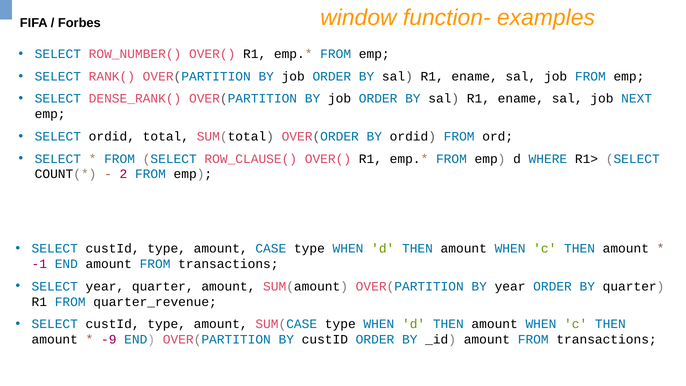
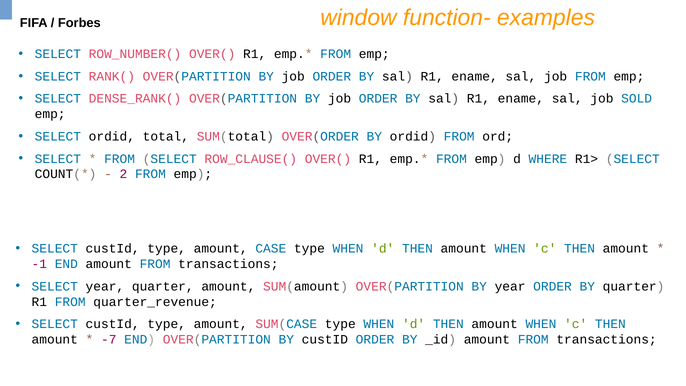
NEXT: NEXT -> SOLD
-9: -9 -> -7
